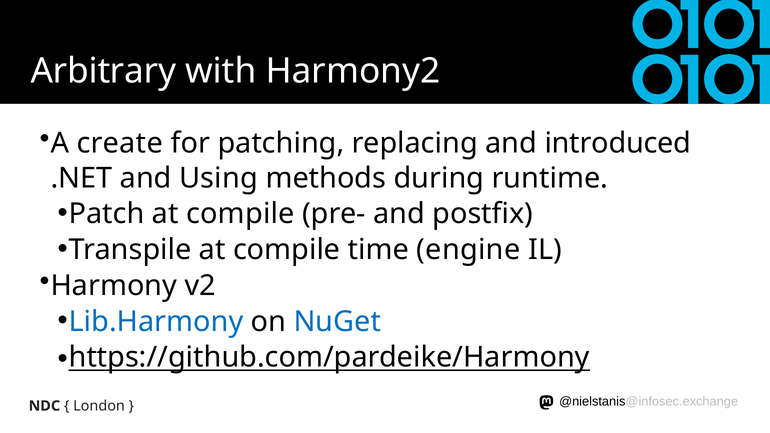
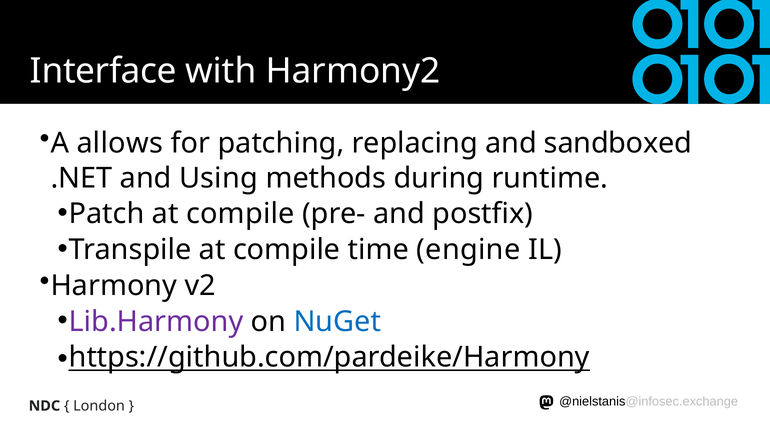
Arbitrary: Arbitrary -> Interface
create: create -> allows
introduced: introduced -> sandboxed
Lib.Harmony colour: blue -> purple
